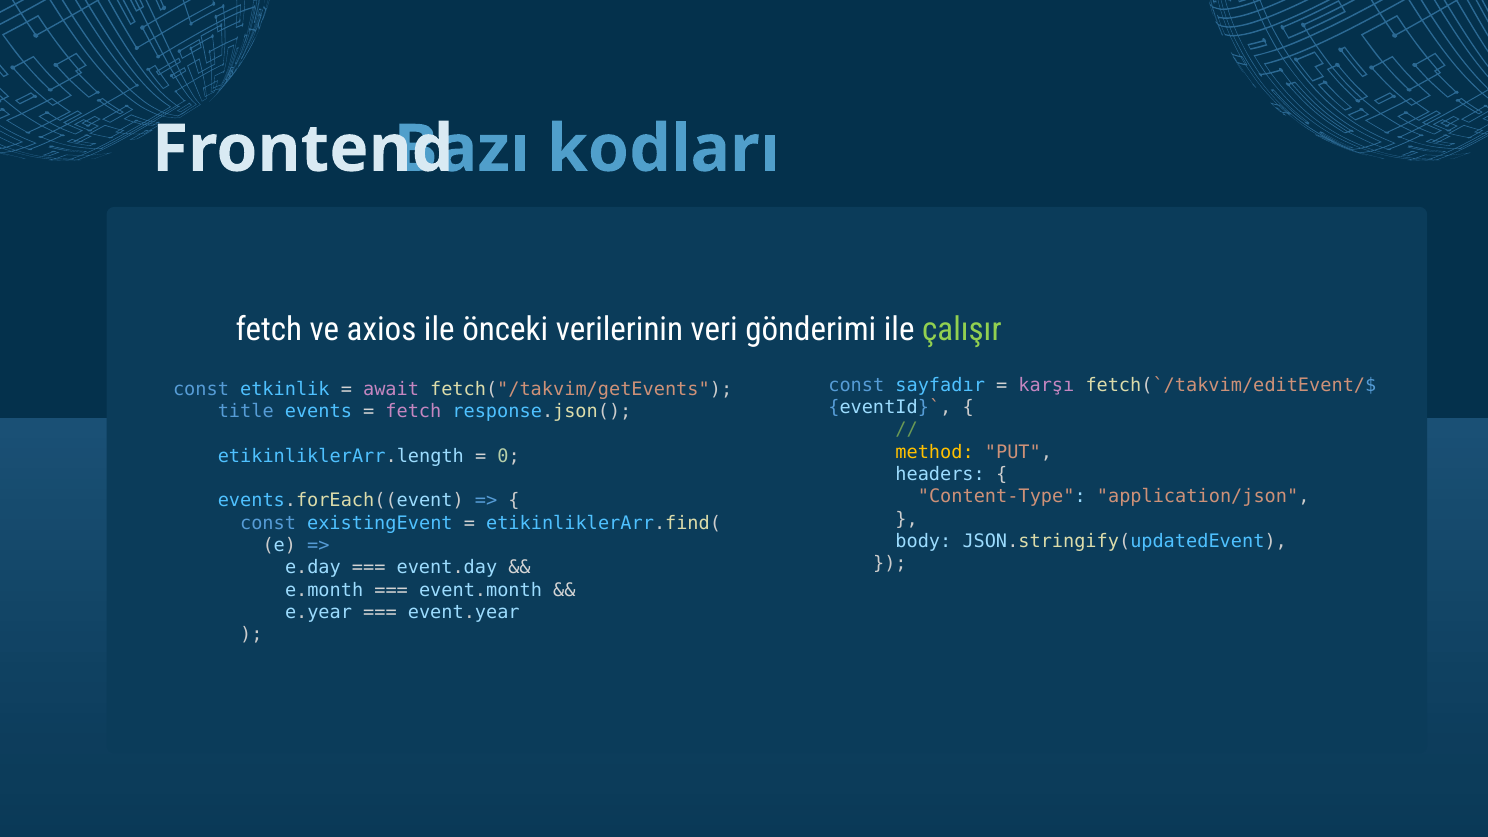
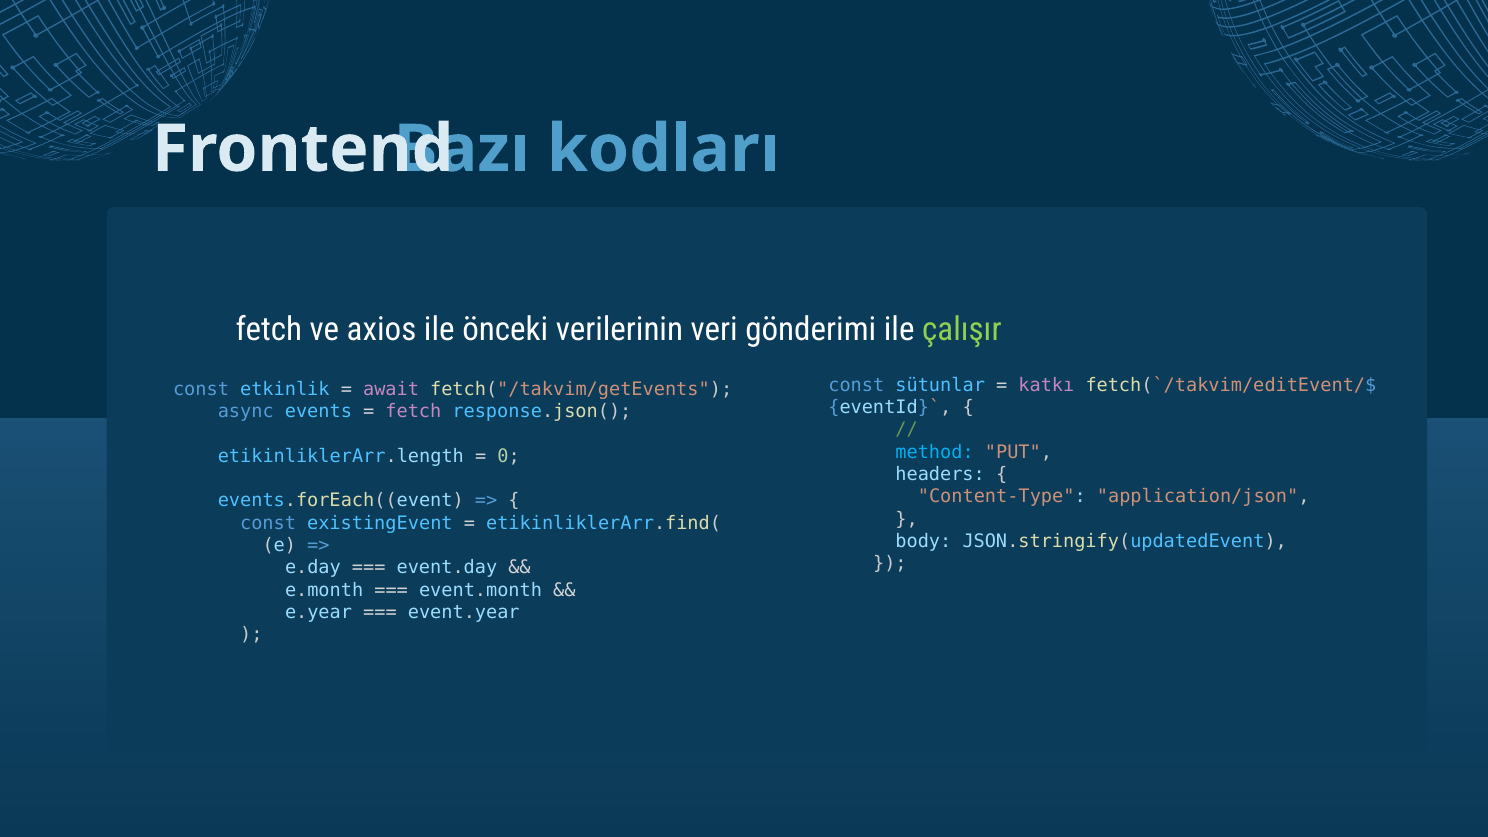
sayfadır: sayfadır -> sütunlar
karşı: karşı -> katkı
title: title -> async
method colour: yellow -> light blue
